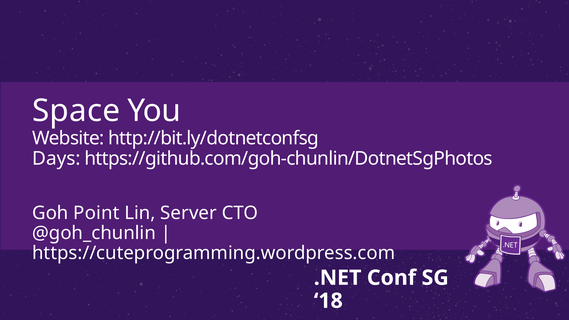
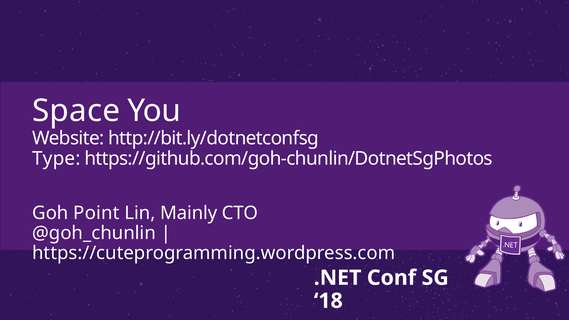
Days: Days -> Type
Server: Server -> Mainly
